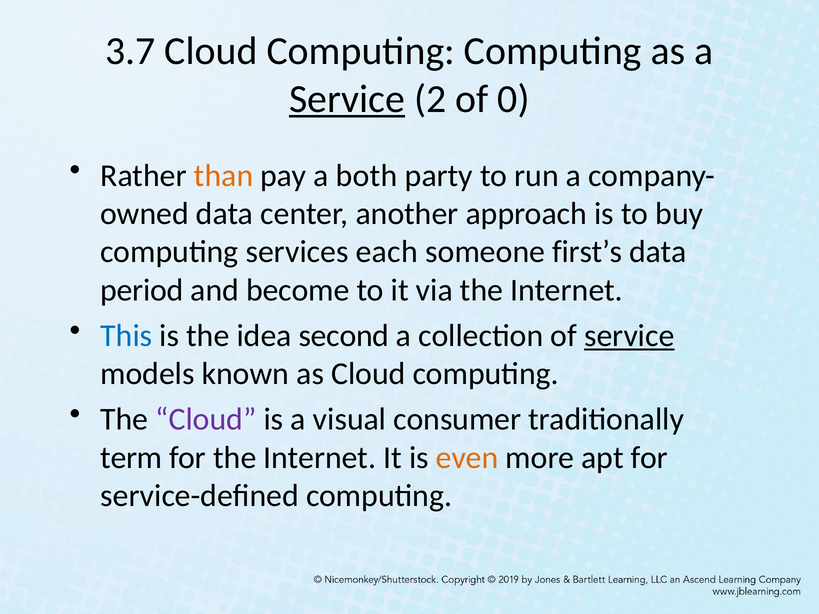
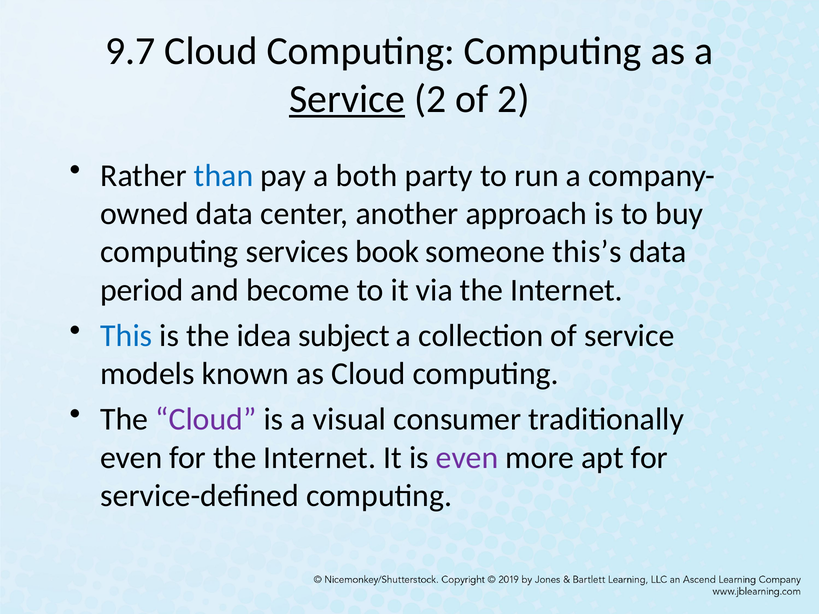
3.7: 3.7 -> 9.7
of 0: 0 -> 2
than colour: orange -> blue
each: each -> book
first’s: first’s -> this’s
second: second -> subject
service at (629, 336) underline: present -> none
term at (131, 458): term -> even
even at (467, 458) colour: orange -> purple
